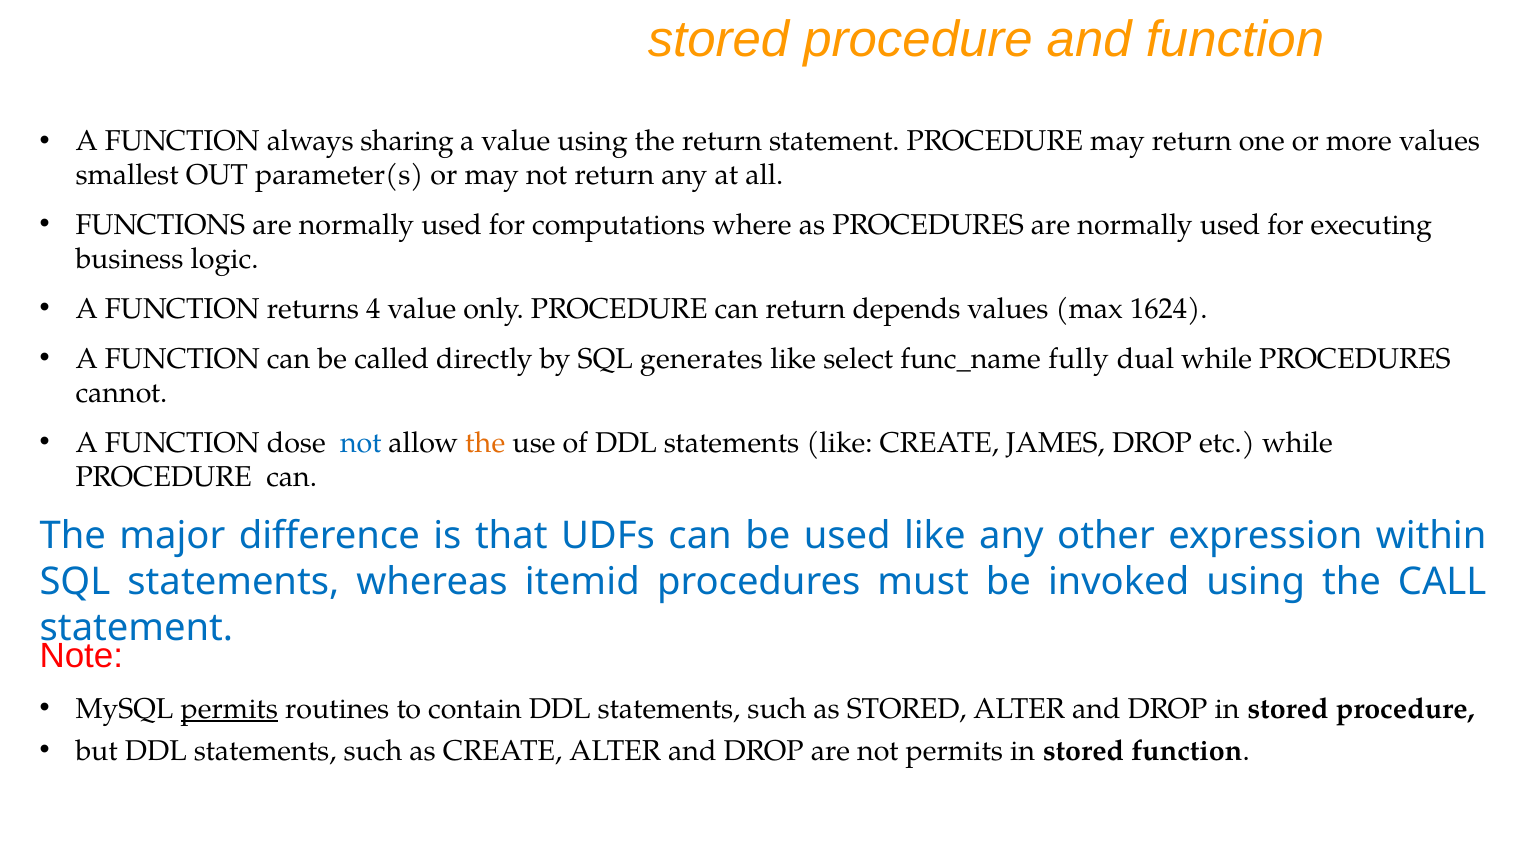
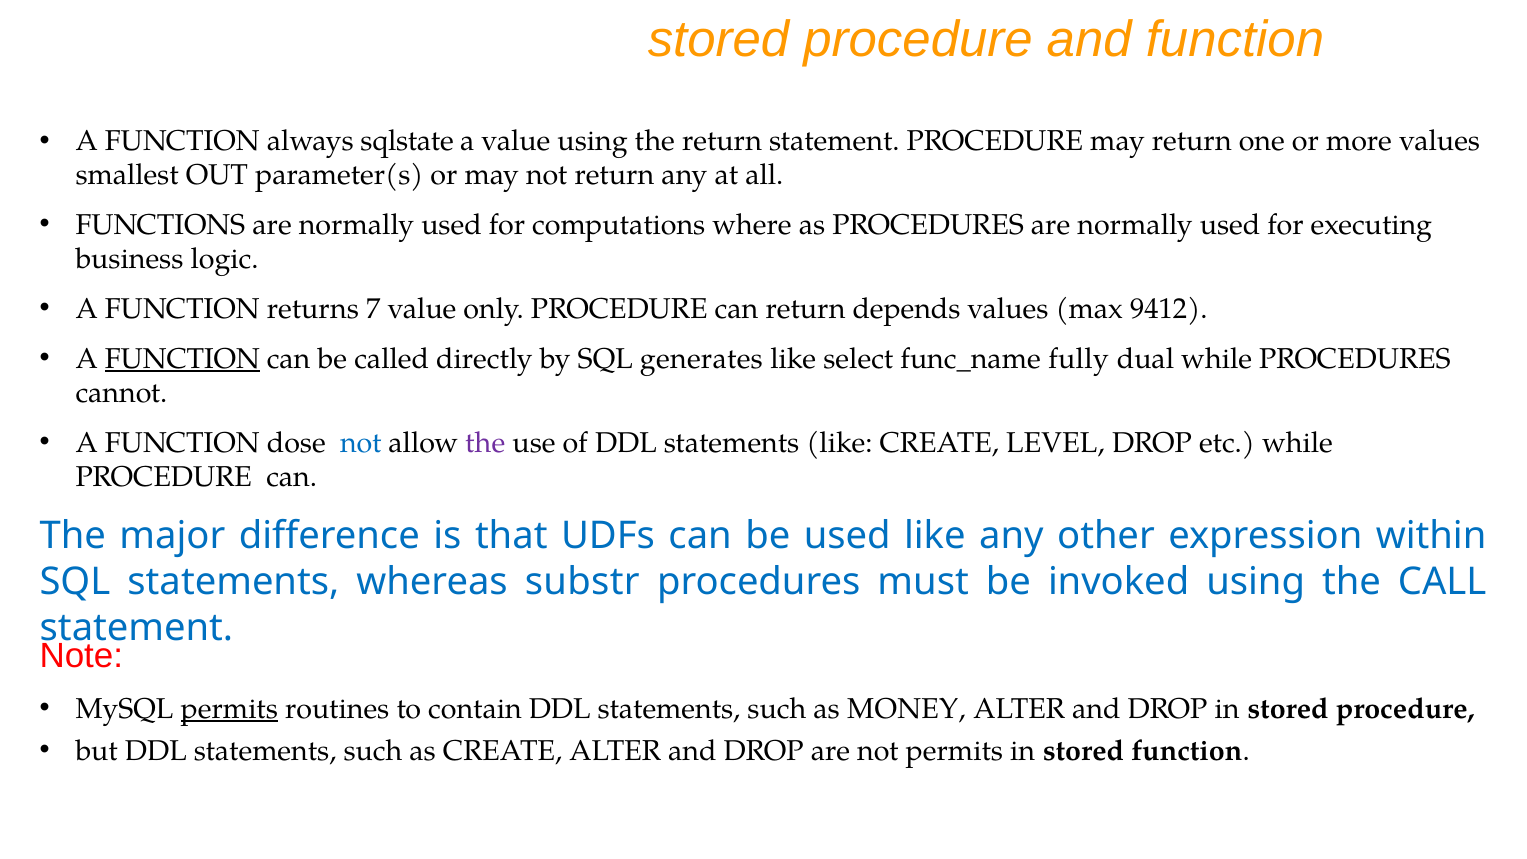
sharing: sharing -> sqlstate
4: 4 -> 7
1624: 1624 -> 9412
FUNCTION at (182, 359) underline: none -> present
the at (485, 443) colour: orange -> purple
JAMES: JAMES -> LEVEL
itemid: itemid -> substr
as STORED: STORED -> MONEY
